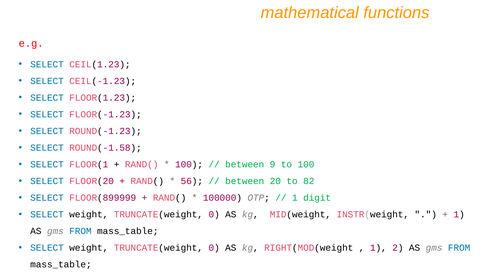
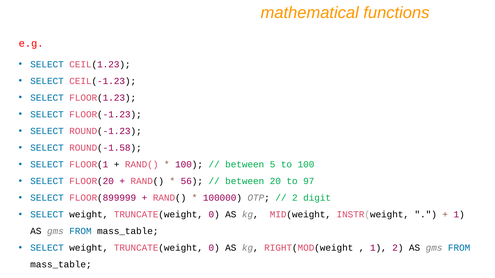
9: 9 -> 5
82: 82 -> 97
1 at (295, 198): 1 -> 2
